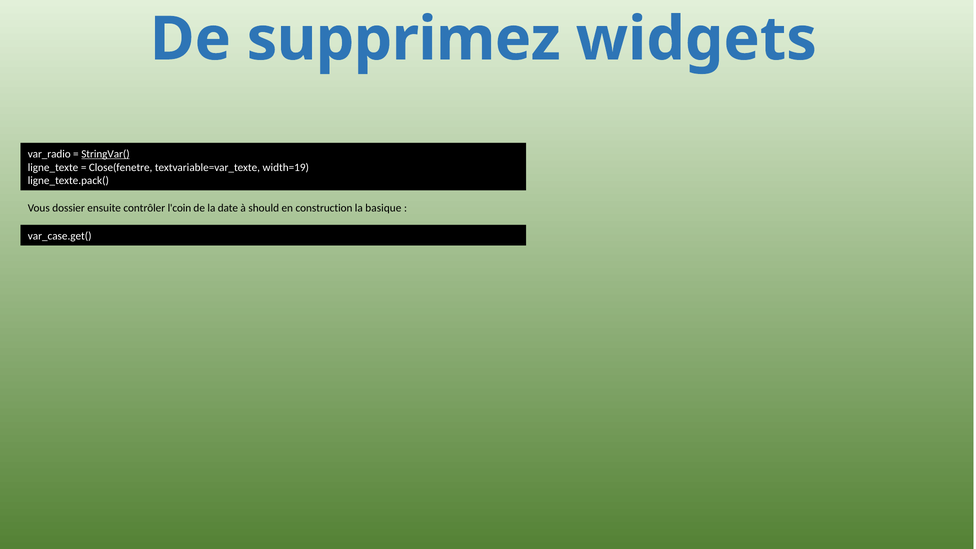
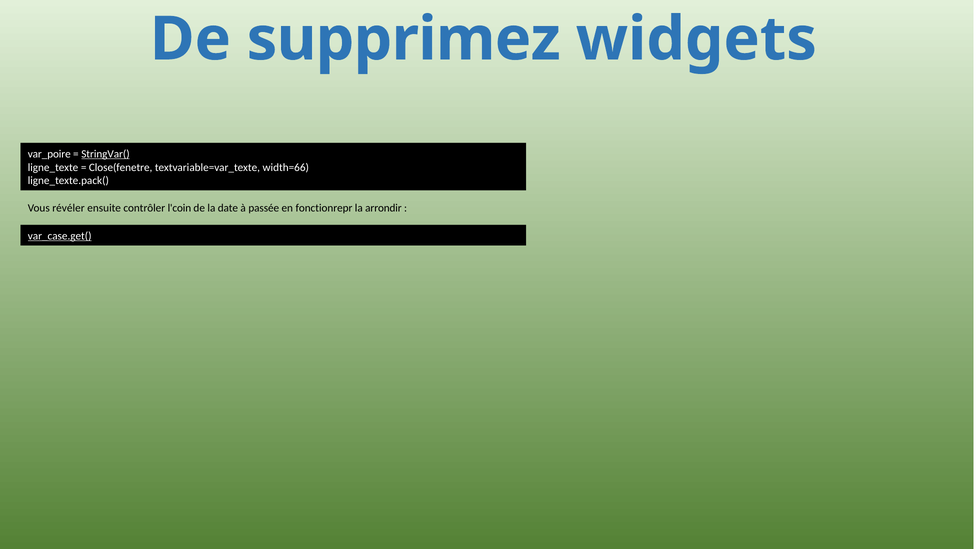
var_radio: var_radio -> var_poire
width=19: width=19 -> width=66
dossier: dossier -> révéler
should: should -> passée
construction: construction -> fonctionrepr
basique: basique -> arrondir
var_case.get( underline: none -> present
